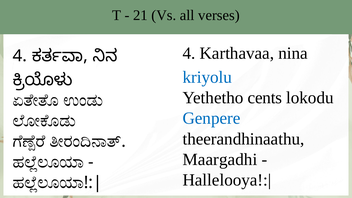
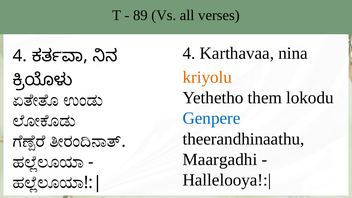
21: 21 -> 89
kriyolu colour: blue -> orange
cents: cents -> them
